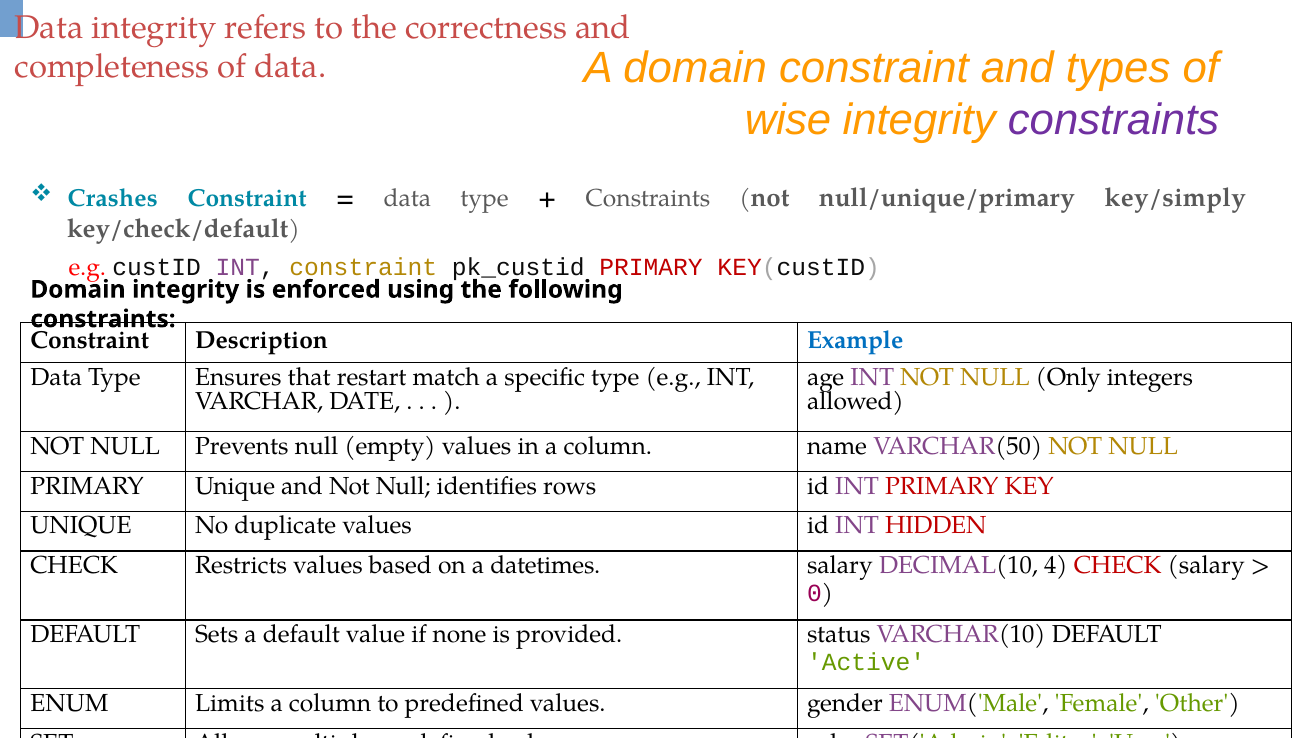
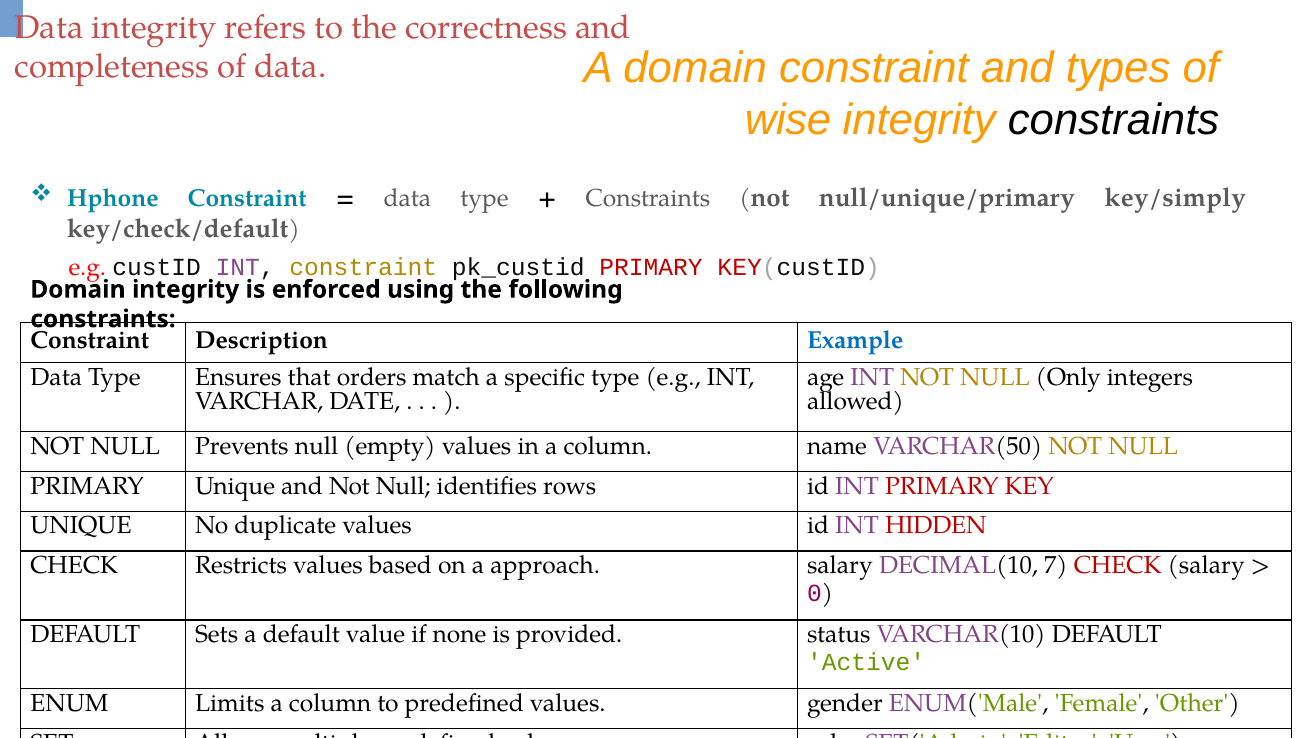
constraints at (1114, 121) colour: purple -> black
Crashes: Crashes -> Hphone
restart: restart -> orders
datetimes: datetimes -> approach
4: 4 -> 7
